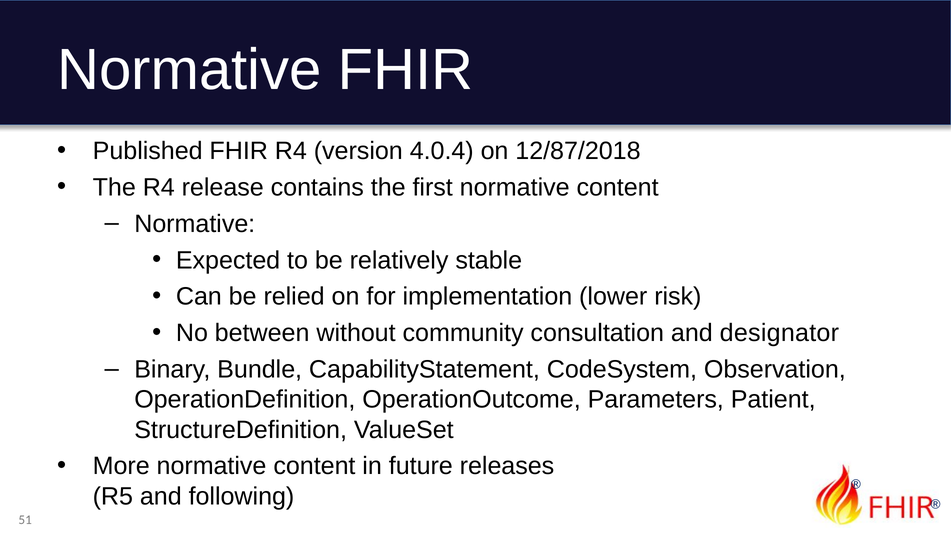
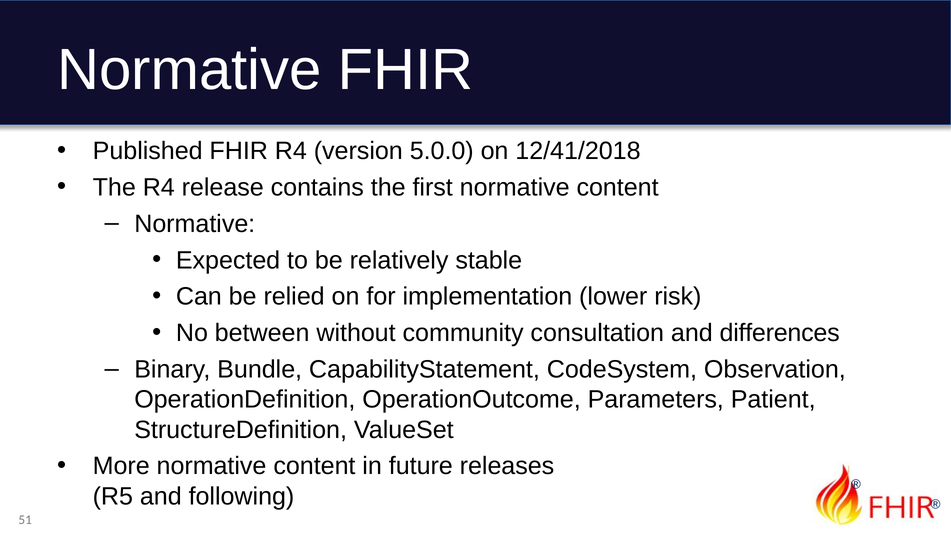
4.0.4: 4.0.4 -> 5.0.0
12/87/2018: 12/87/2018 -> 12/41/2018
designator: designator -> differences
